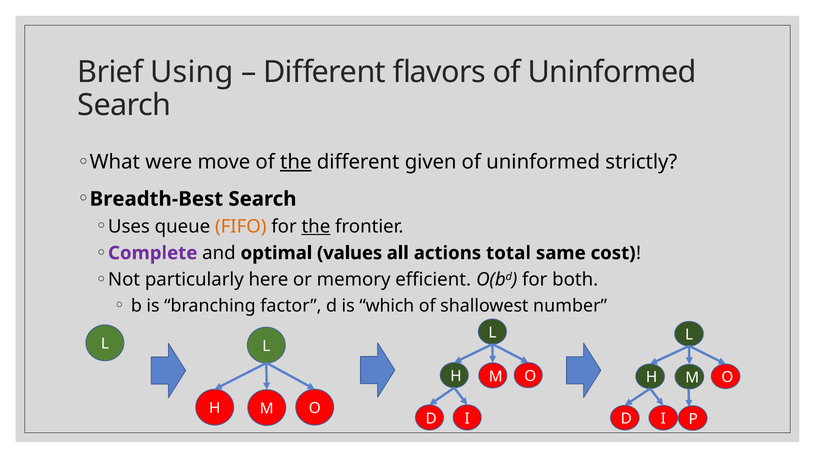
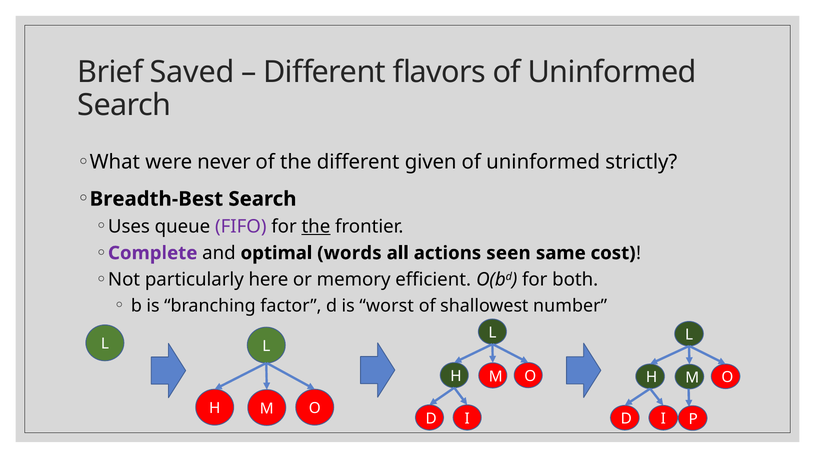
Using: Using -> Saved
move: move -> never
the at (296, 162) underline: present -> none
FIFO colour: orange -> purple
values: values -> words
total: total -> seen
which: which -> worst
